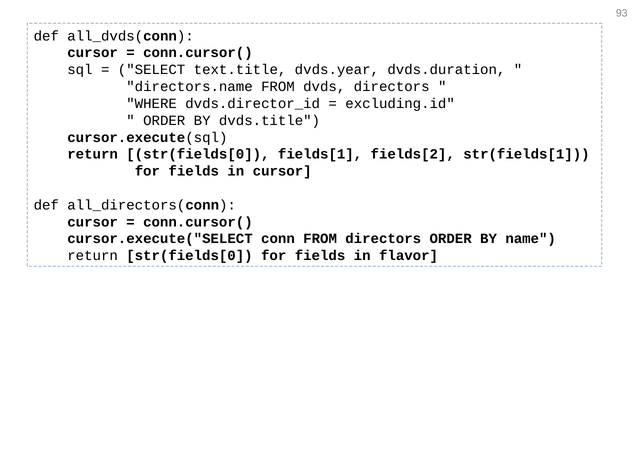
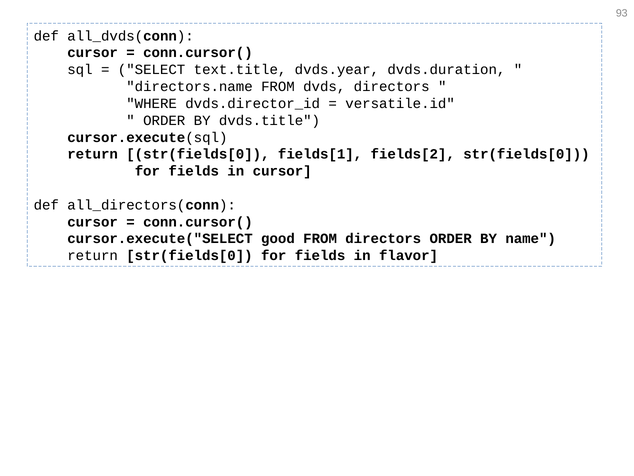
excluding.id: excluding.id -> versatile.id
fields[2 str(fields[1: str(fields[1 -> str(fields[0
conn: conn -> good
